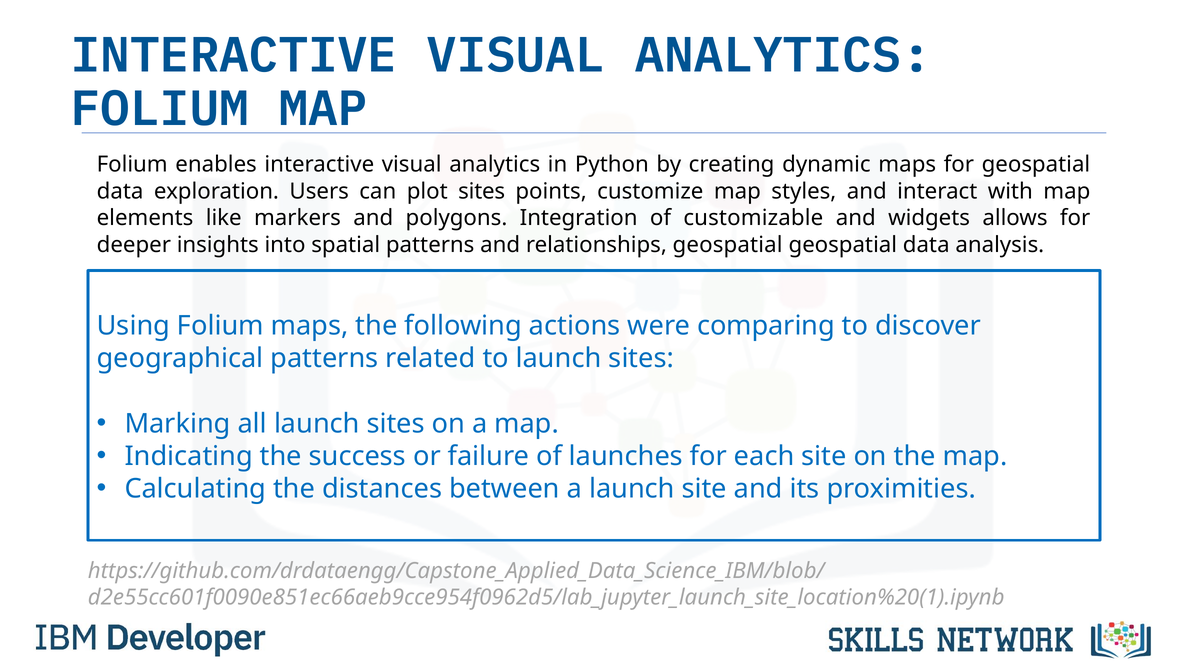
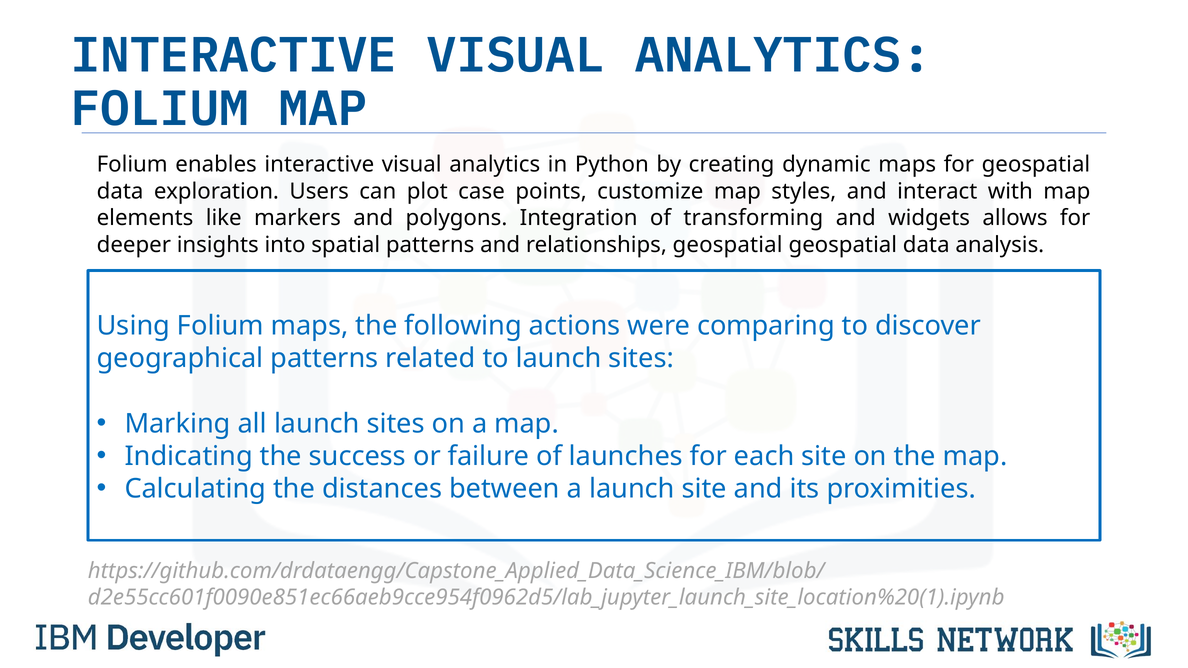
plot sites: sites -> case
customizable: customizable -> transforming
